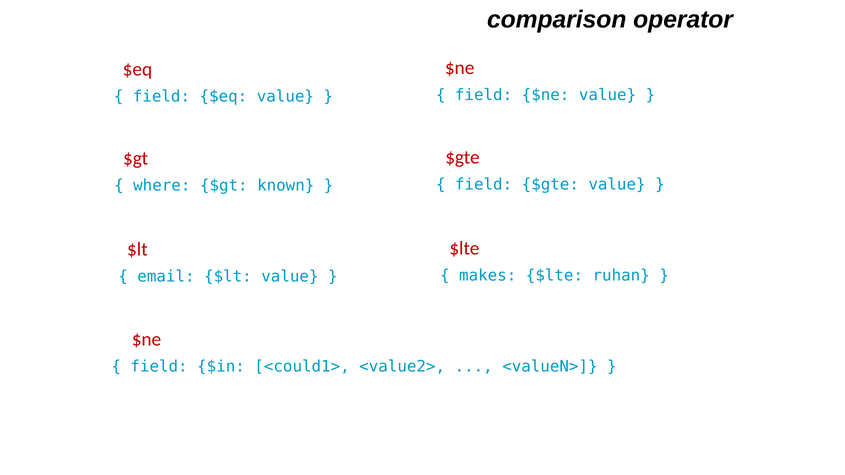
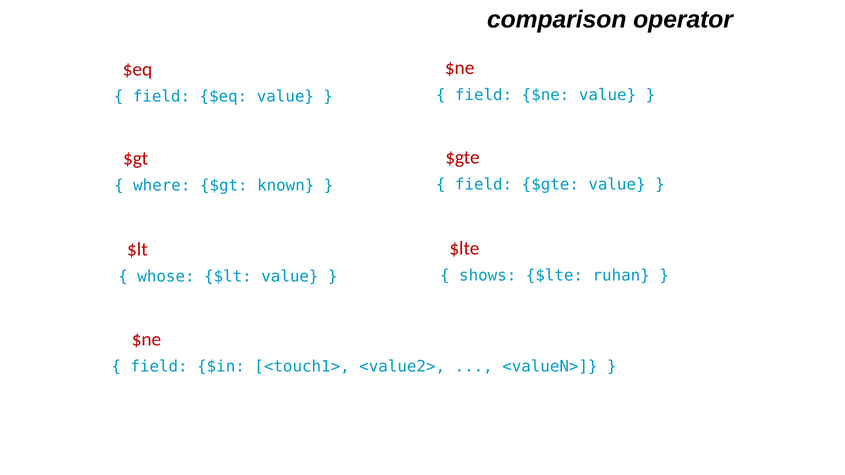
makes: makes -> shows
email: email -> whose
<could1>: <could1> -> <touch1>
